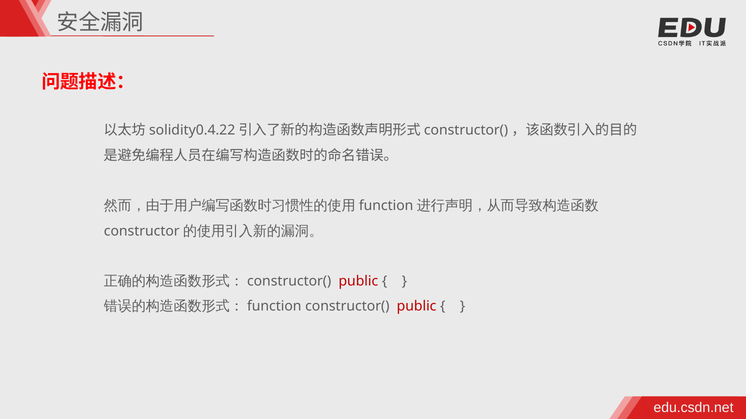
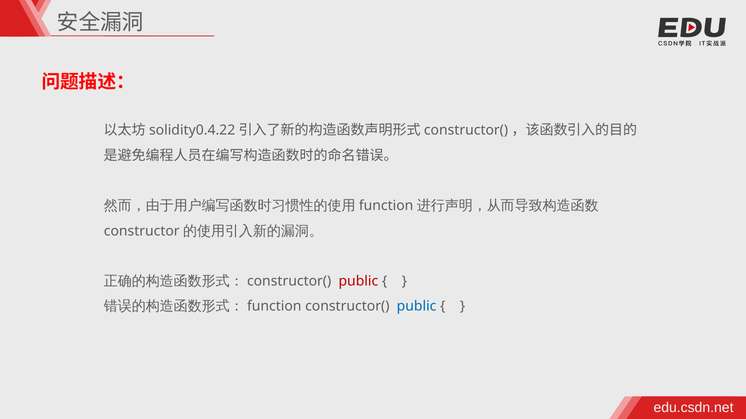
public at (417, 307) colour: red -> blue
